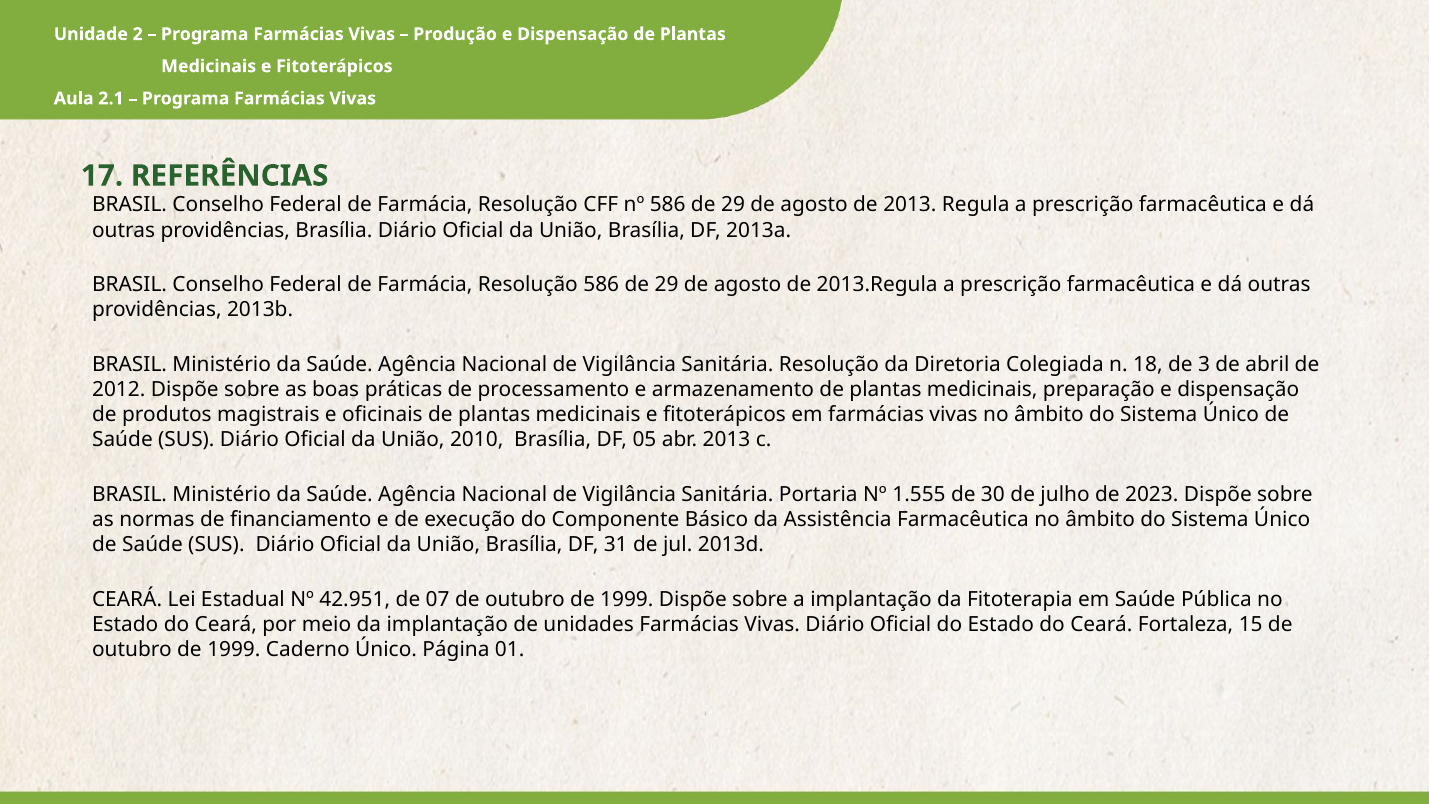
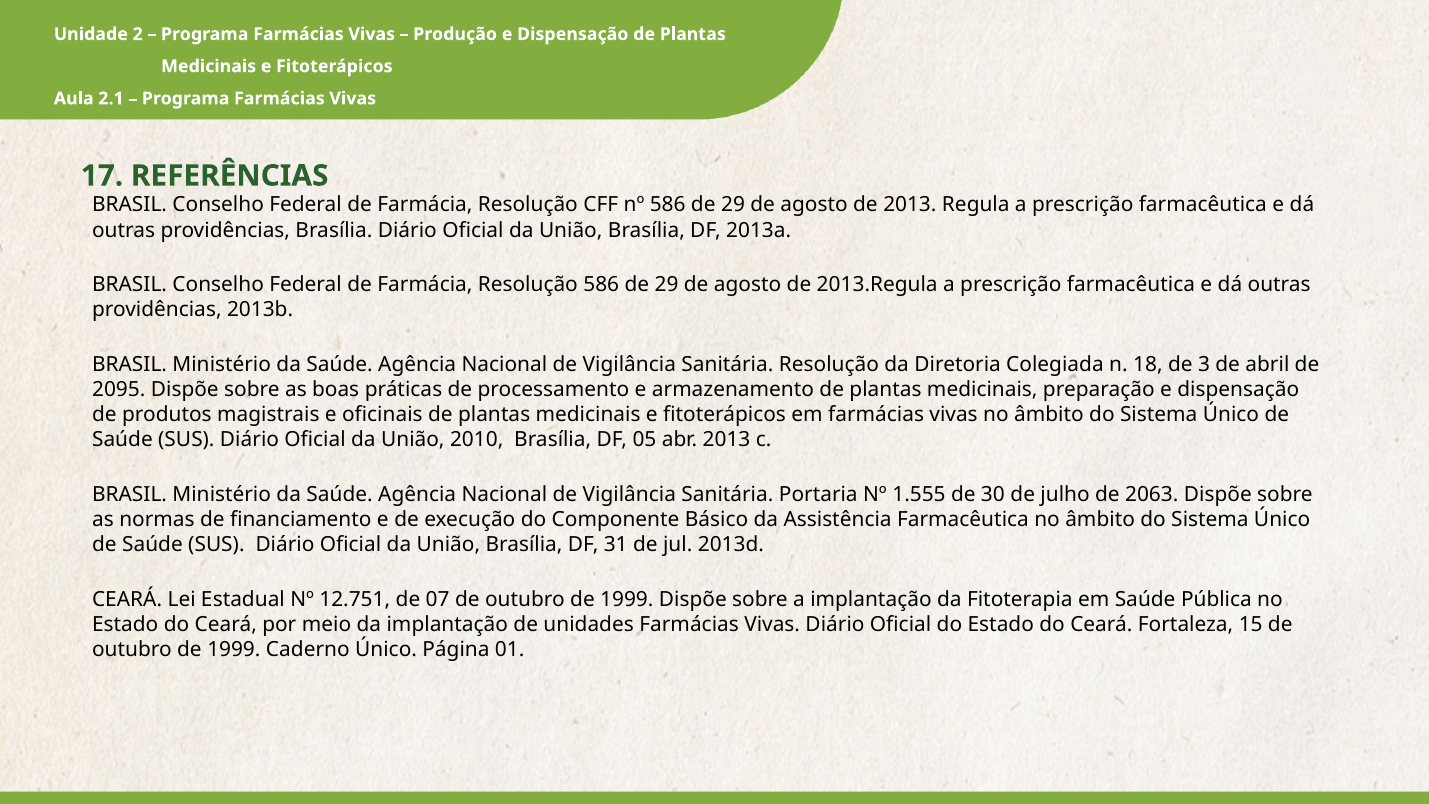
2012: 2012 -> 2095
2023: 2023 -> 2063
42.951: 42.951 -> 12.751
